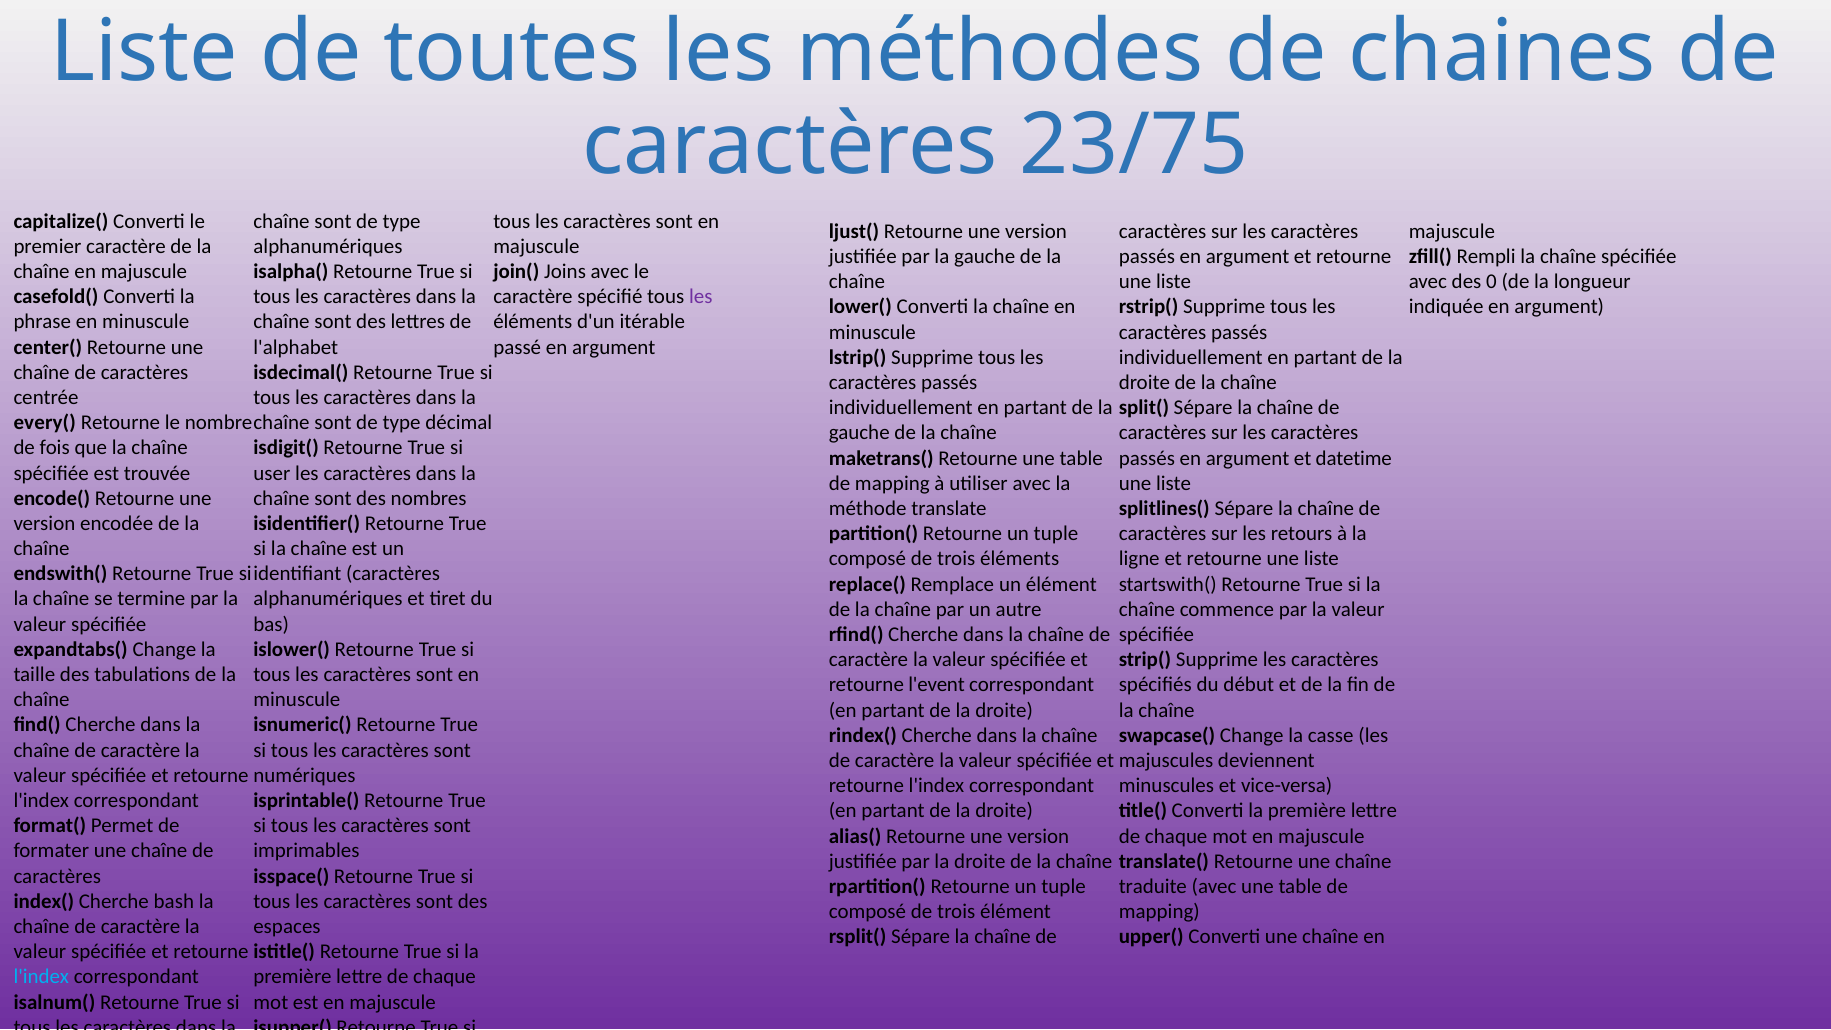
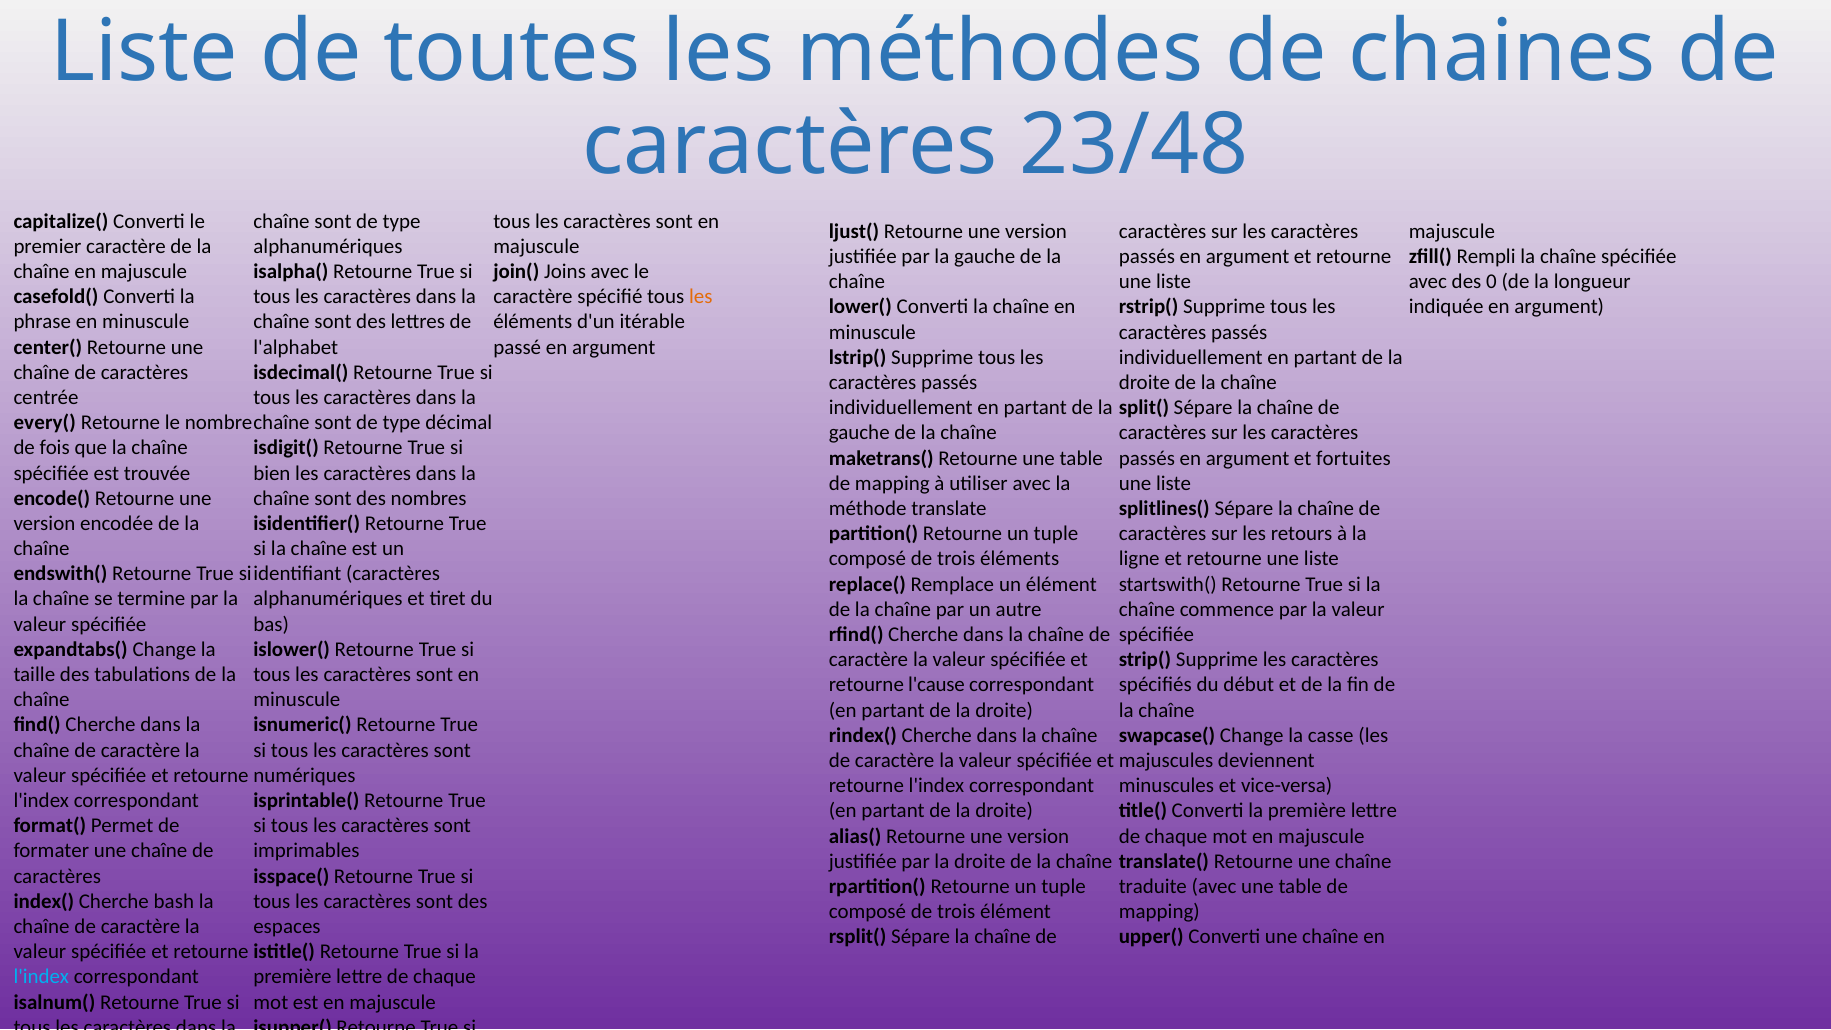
23/75: 23/75 -> 23/48
les at (701, 297) colour: purple -> orange
datetime: datetime -> fortuites
user: user -> bien
l'event: l'event -> l'cause
